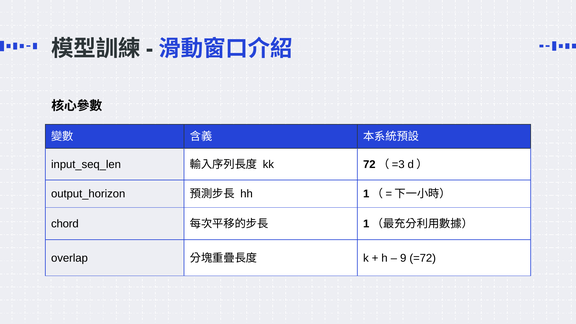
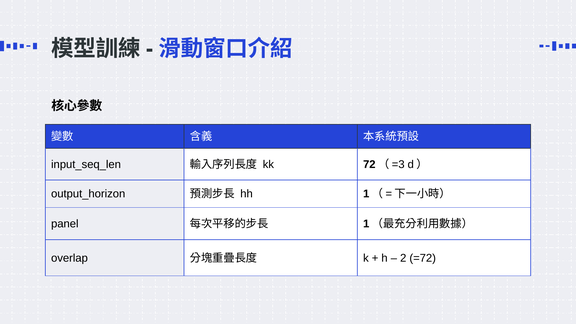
chord: chord -> panel
9: 9 -> 2
